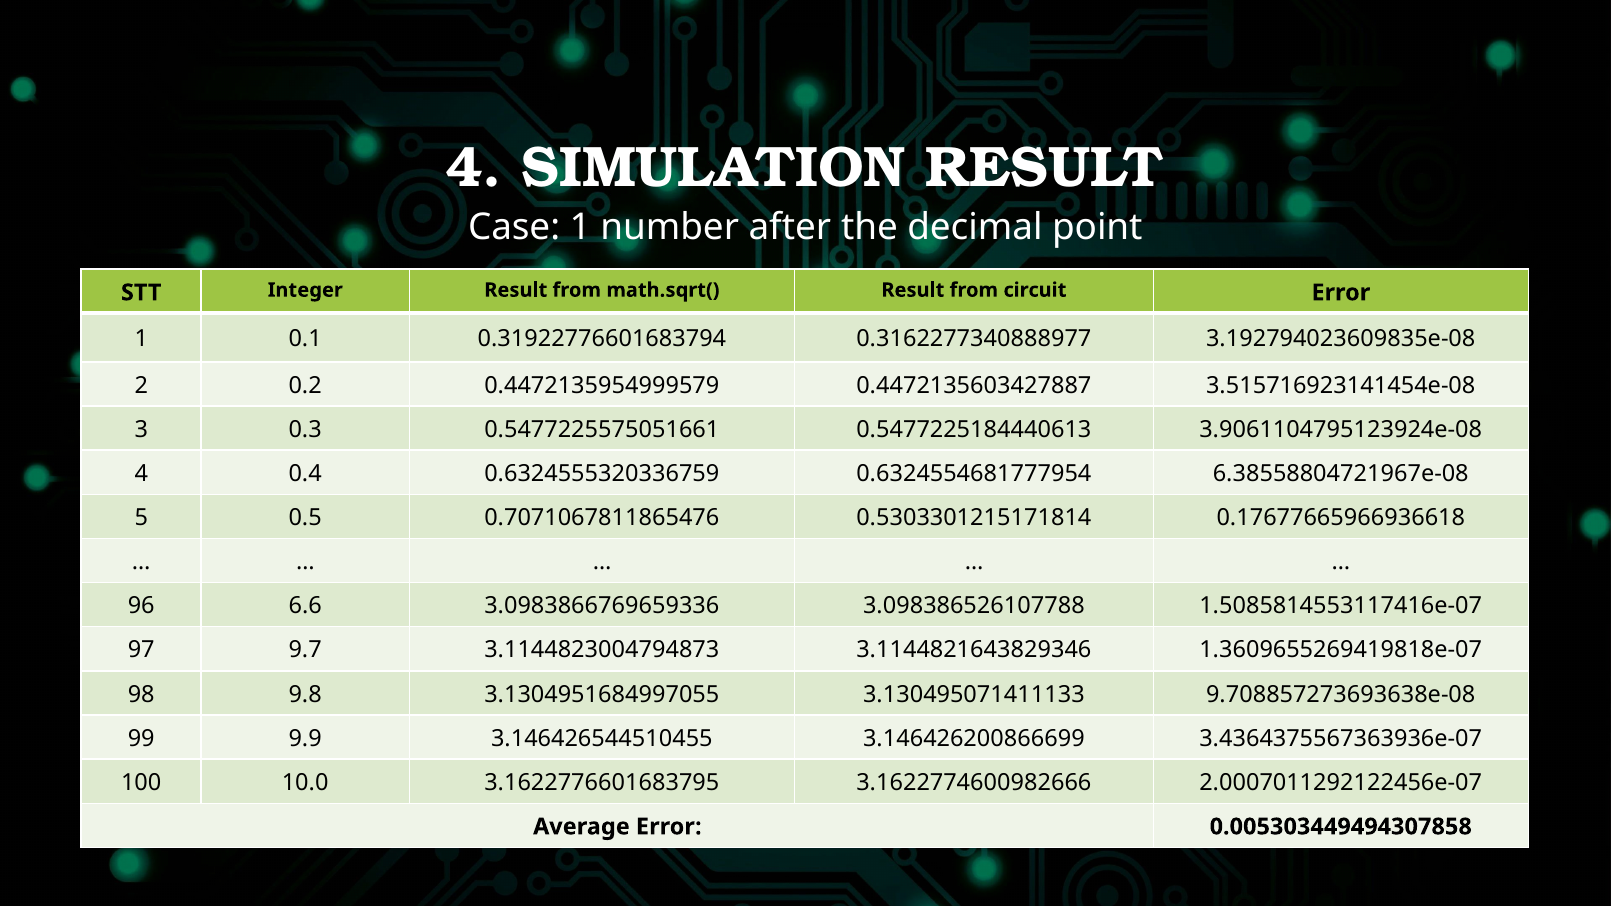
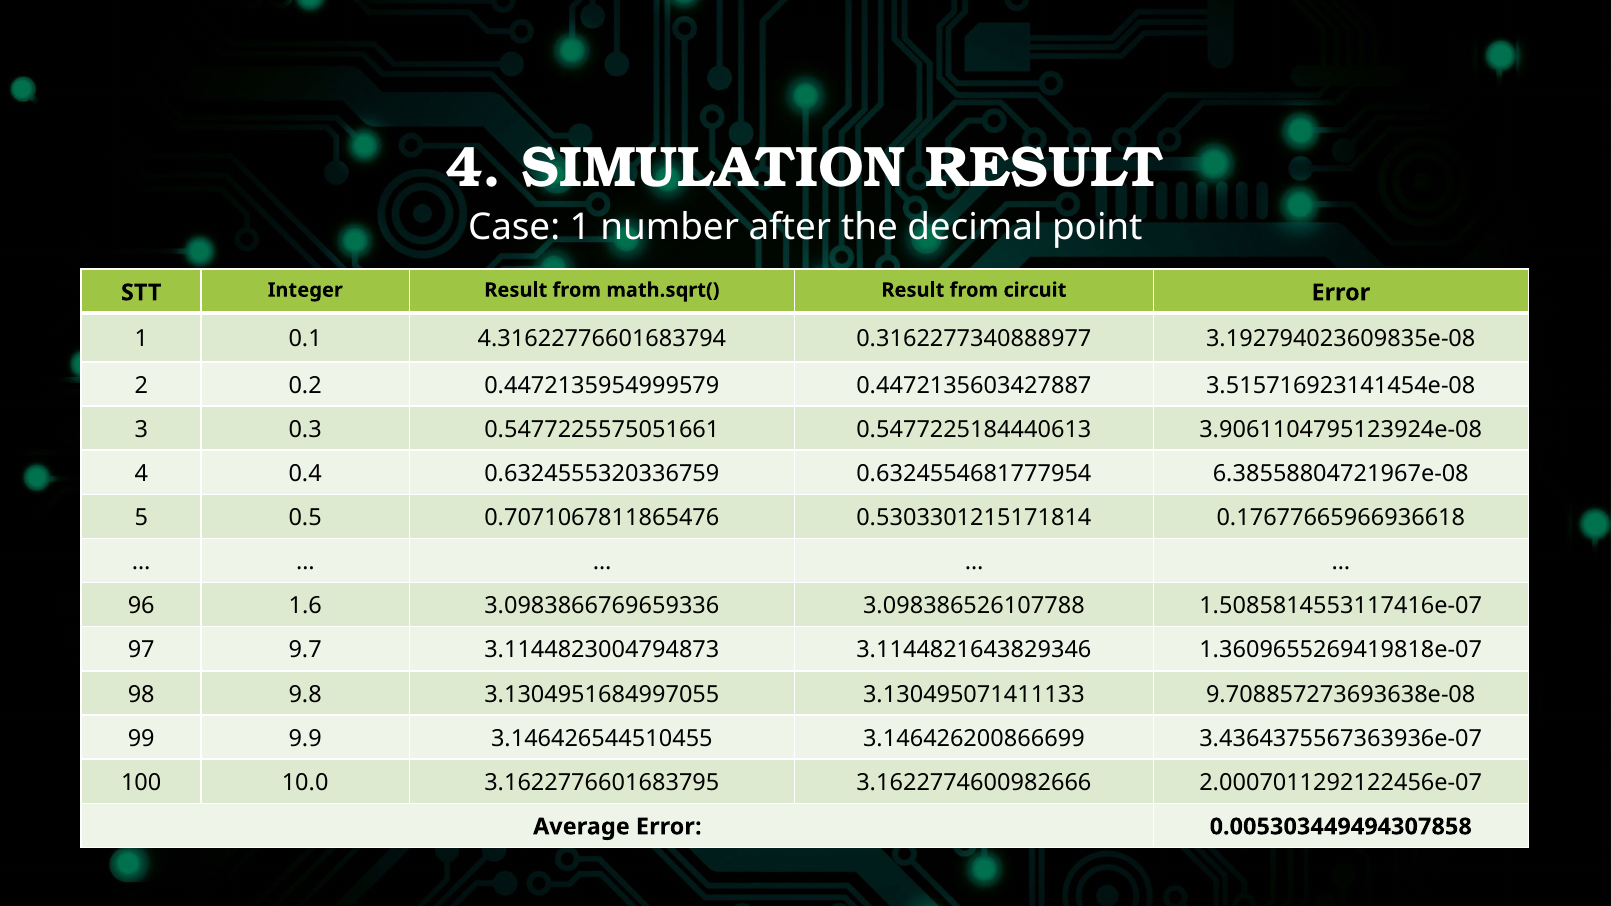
0.31922776601683794: 0.31922776601683794 -> 4.31622776601683794
6.6: 6.6 -> 1.6
